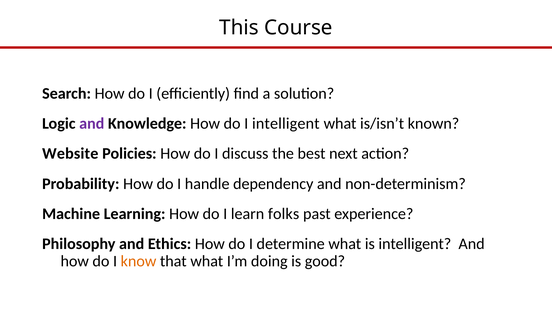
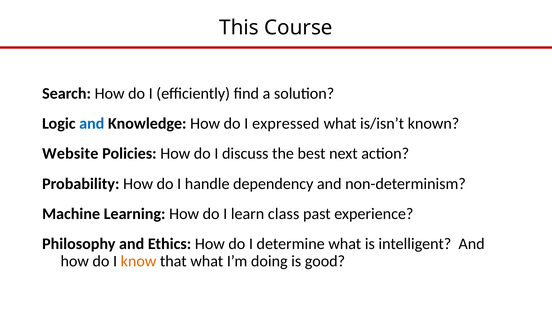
and at (92, 123) colour: purple -> blue
I intelligent: intelligent -> expressed
folks: folks -> class
